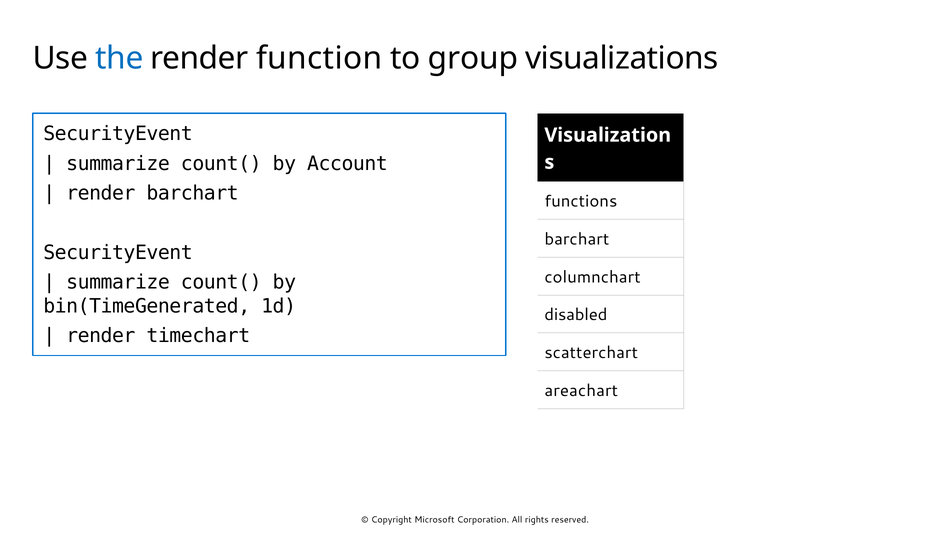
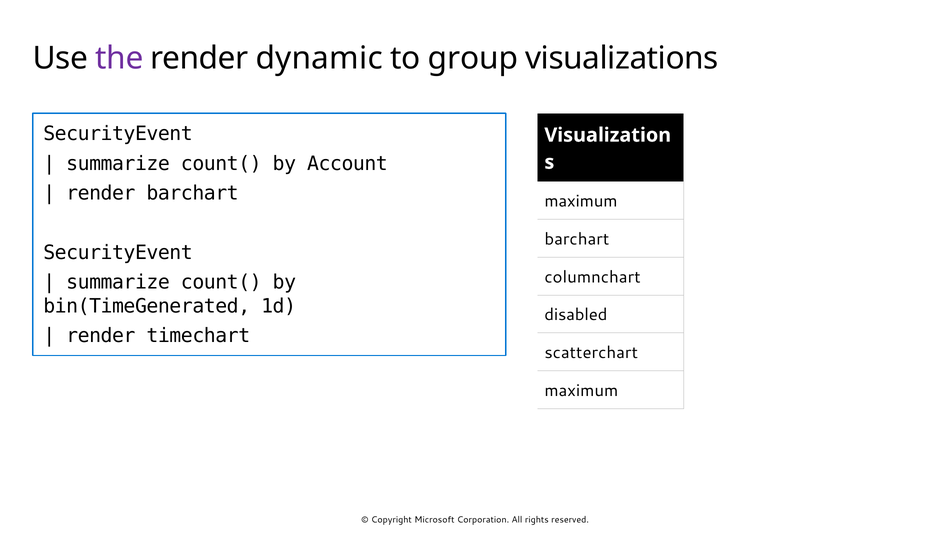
the colour: blue -> purple
function: function -> dynamic
functions at (581, 202): functions -> maximum
areachart at (581, 391): areachart -> maximum
